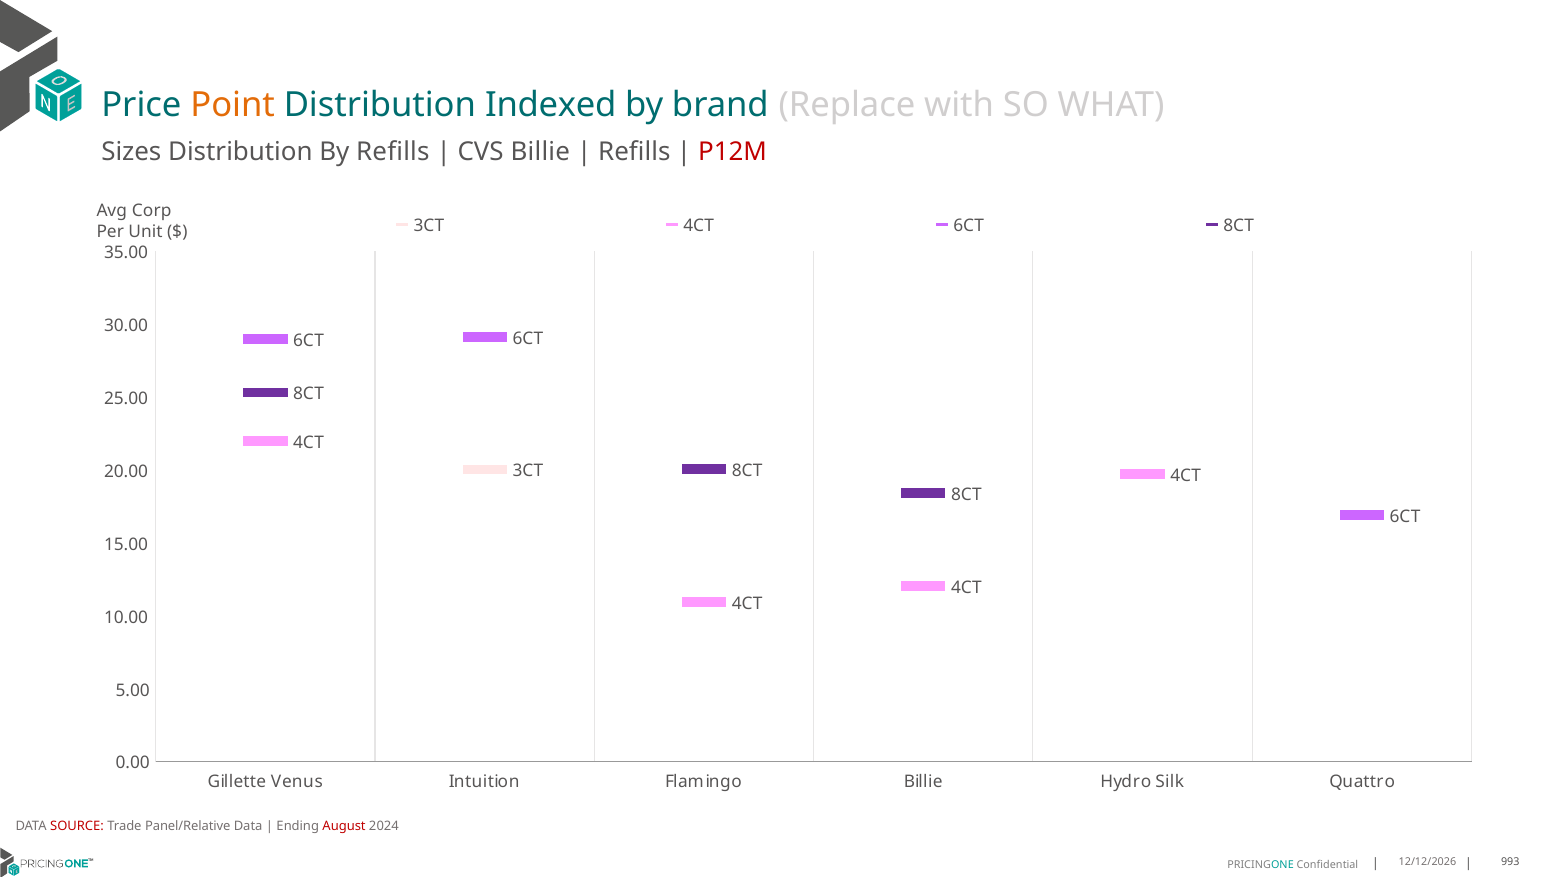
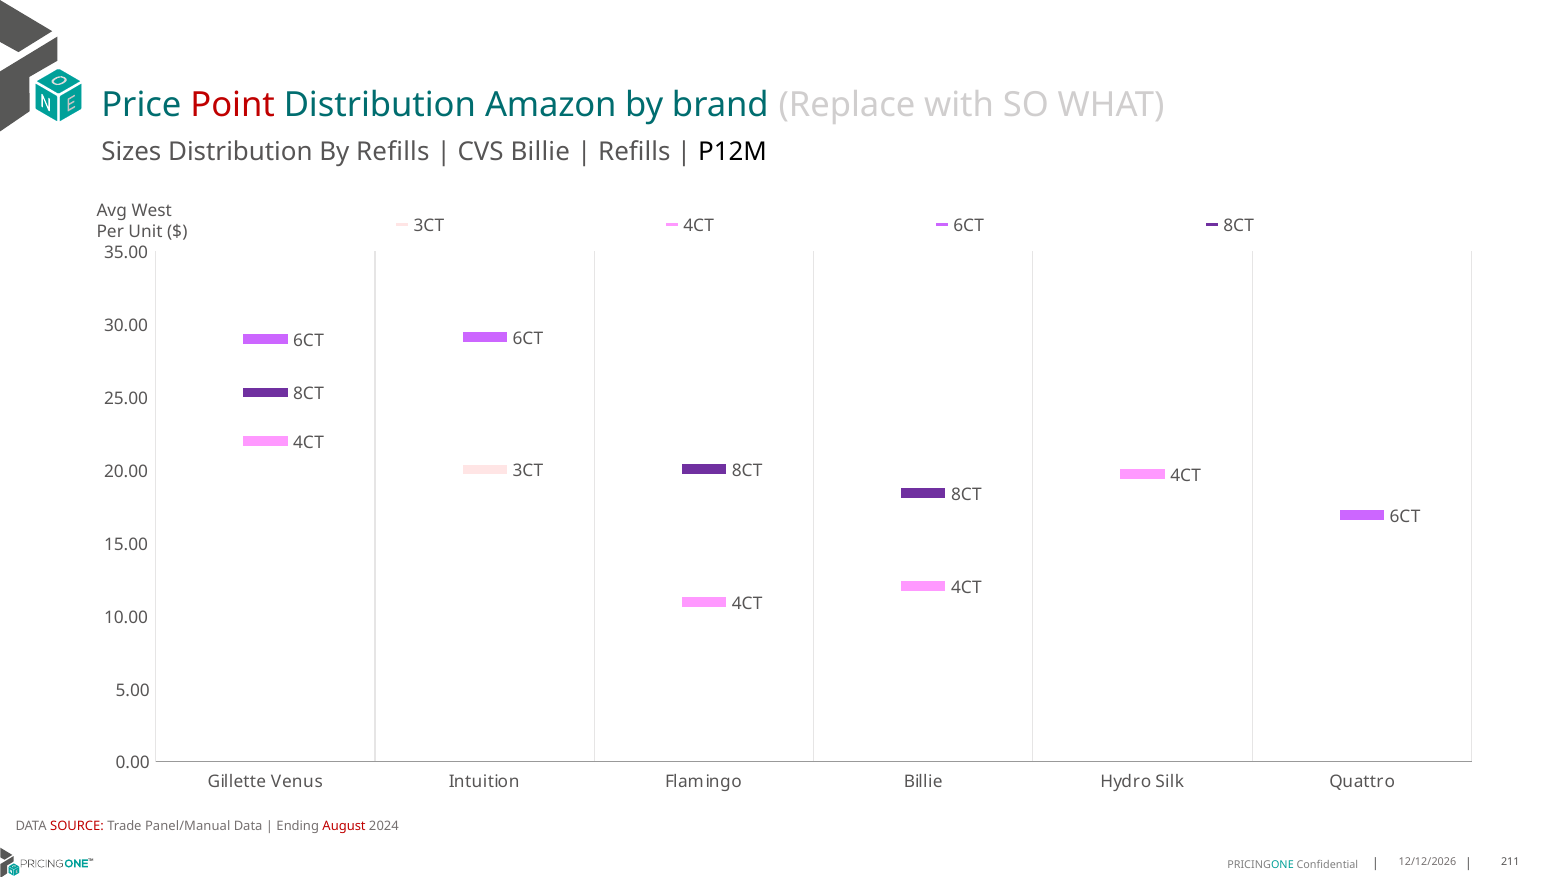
Point colour: orange -> red
Indexed: Indexed -> Amazon
P12M colour: red -> black
Corp: Corp -> West
Panel/Relative: Panel/Relative -> Panel/Manual
993: 993 -> 211
